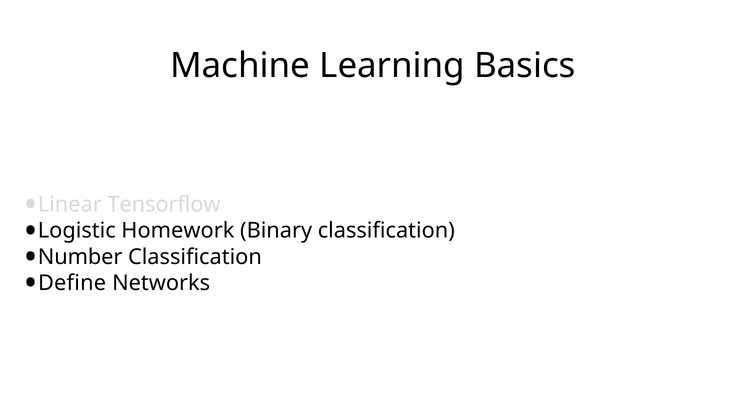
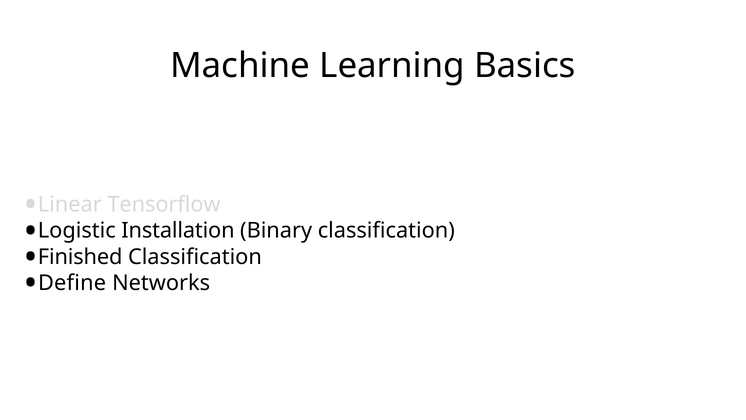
Homework: Homework -> Installation
Number: Number -> Finished
